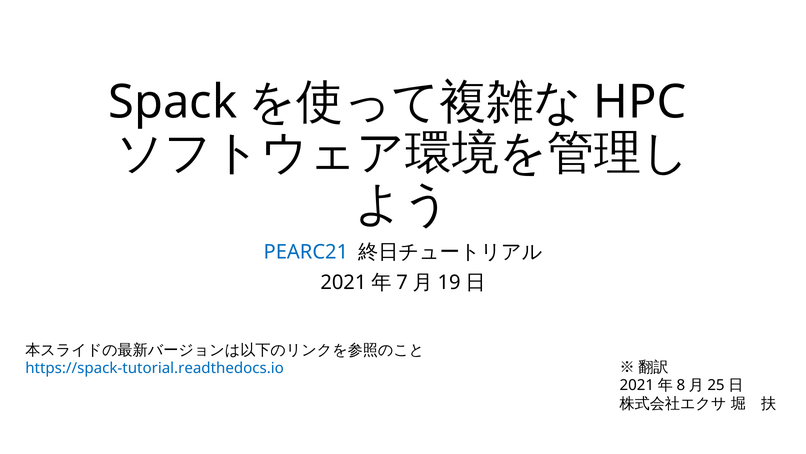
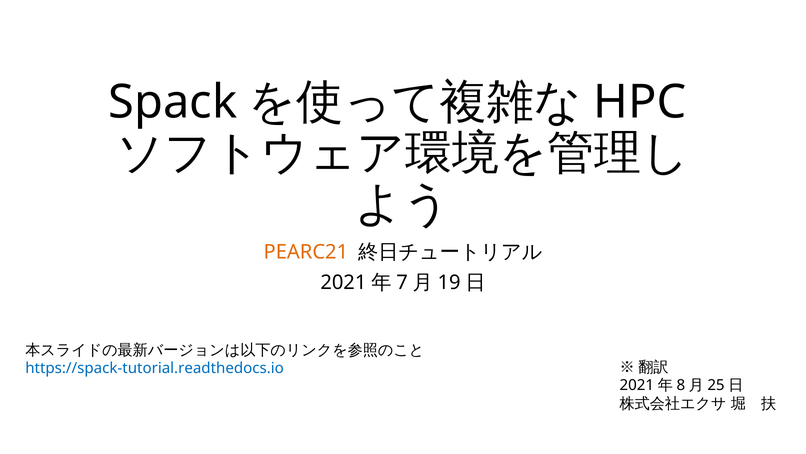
PEARC21 colour: blue -> orange
